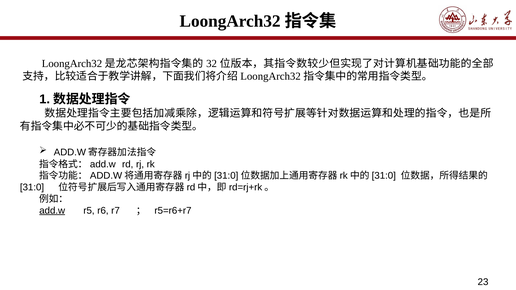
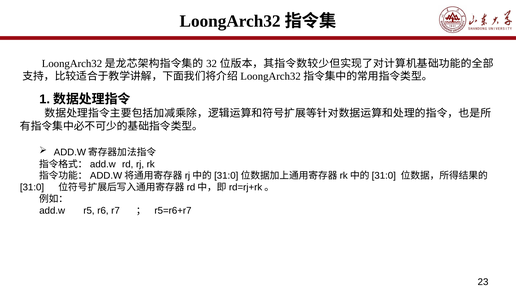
add.w underline: present -> none
